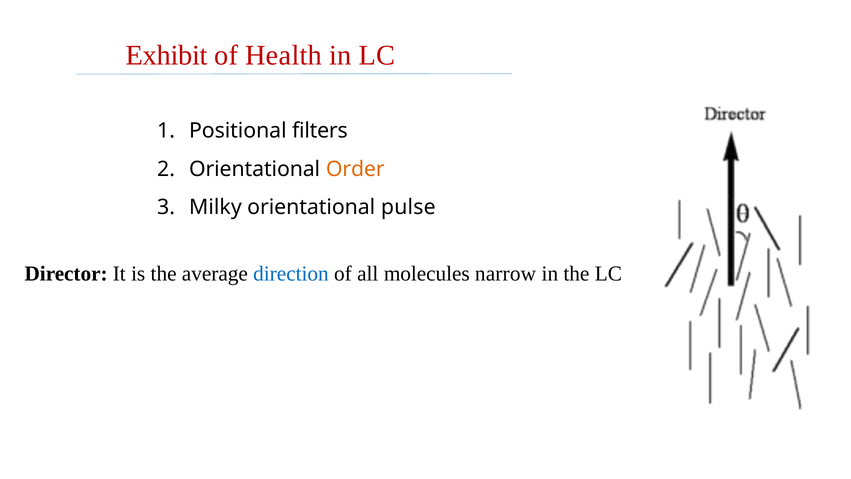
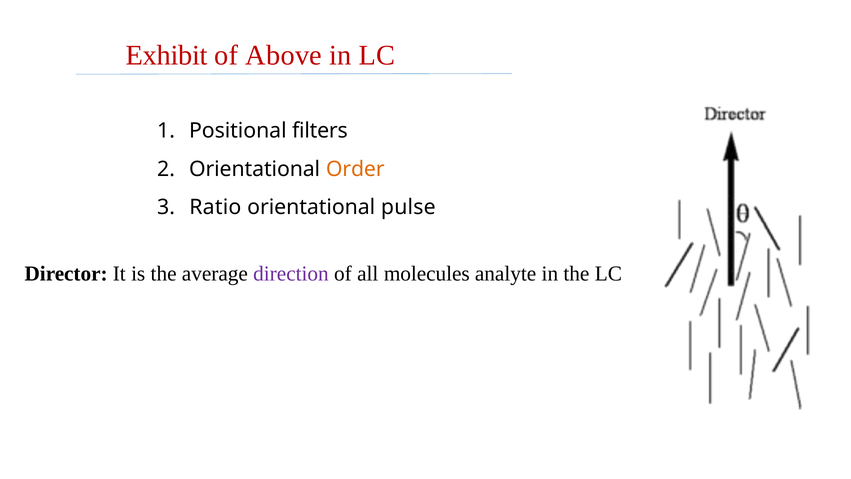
Health: Health -> Above
Milky: Milky -> Ratio
direction colour: blue -> purple
narrow: narrow -> analyte
